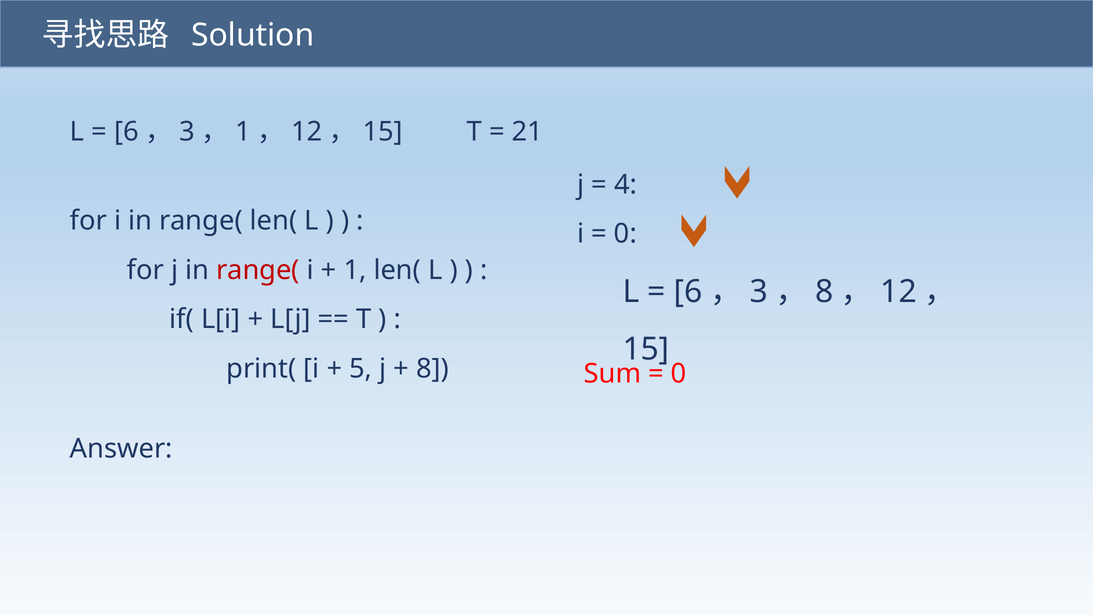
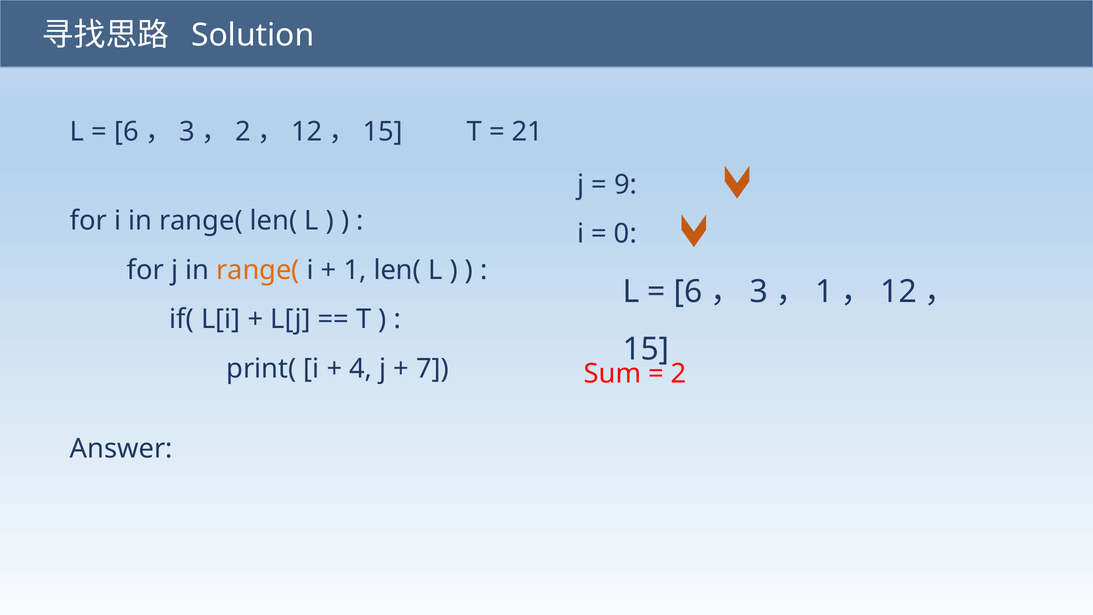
1 at (243, 132): 1 -> 2
4: 4 -> 9
range( at (258, 270) colour: red -> orange
8 at (824, 292): 8 -> 1
5: 5 -> 4
8 at (433, 368): 8 -> 7
0 at (679, 374): 0 -> 2
